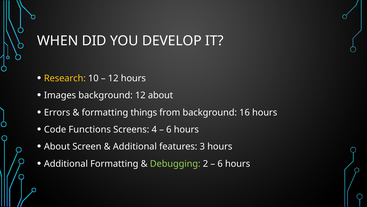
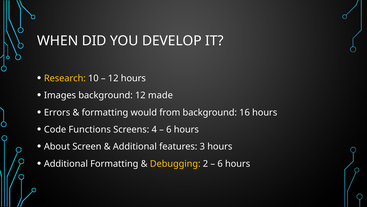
12 about: about -> made
things: things -> would
Debugging colour: light green -> yellow
